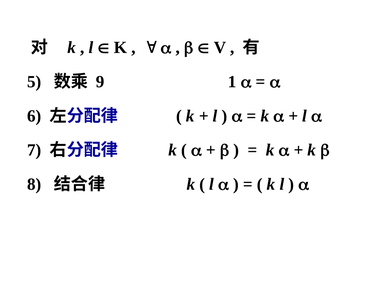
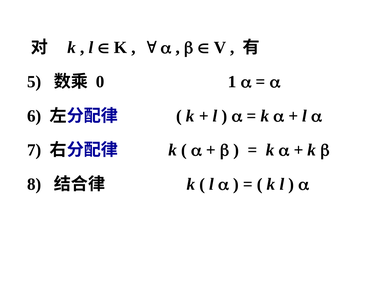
9: 9 -> 0
